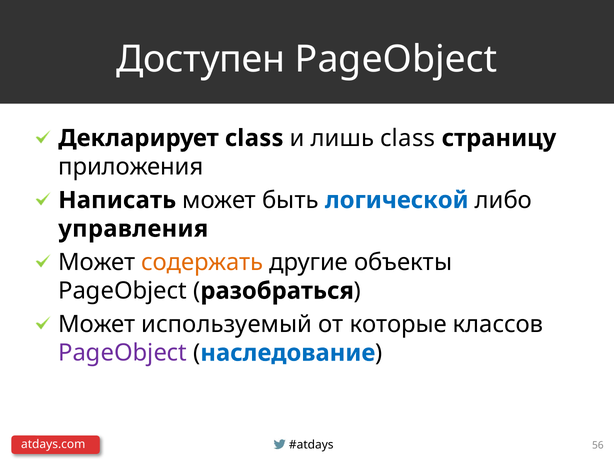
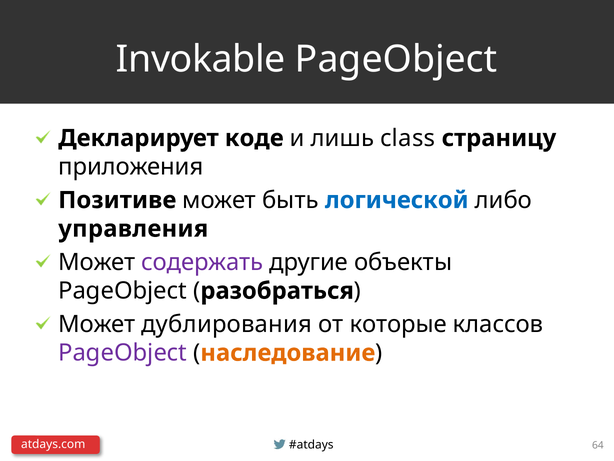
Доступен: Доступен -> Invokable
Декларирует class: class -> коде
Написать: Написать -> Позитиве
содержать colour: orange -> purple
используемый: используемый -> дублирования
наследование colour: blue -> orange
56: 56 -> 64
